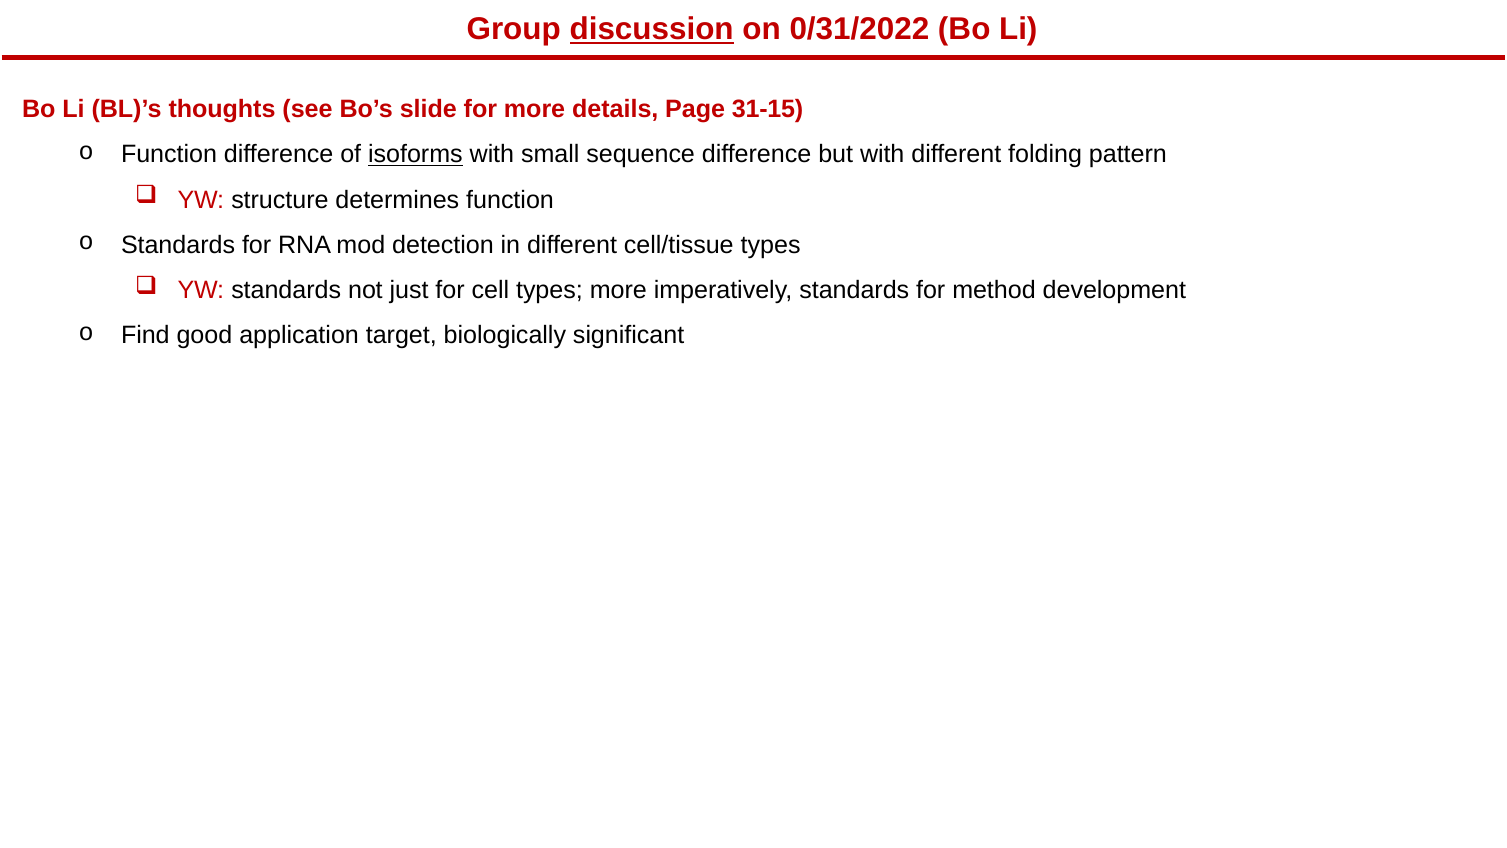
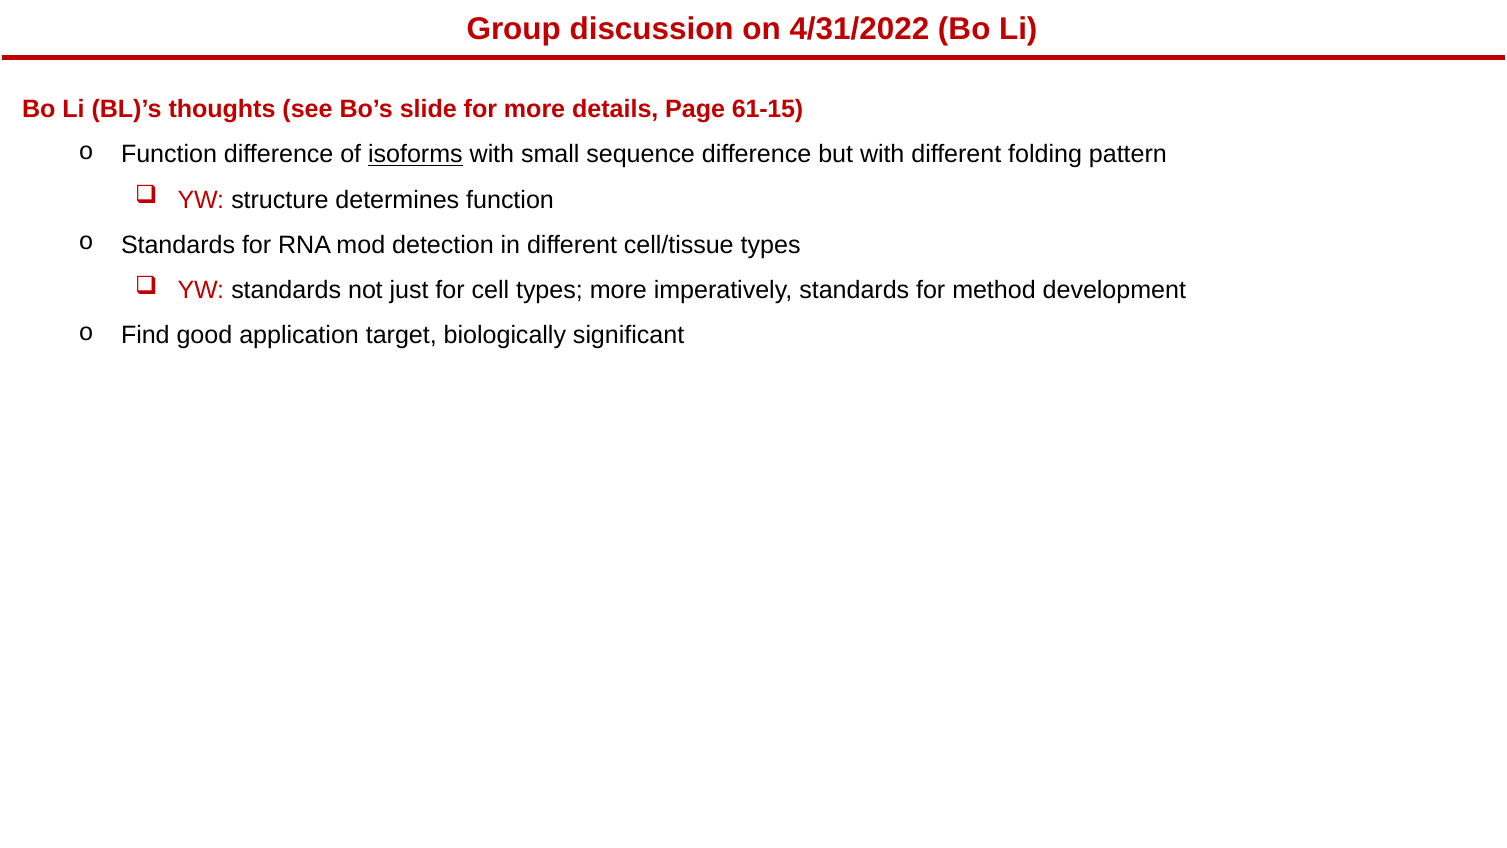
discussion underline: present -> none
0/31/2022: 0/31/2022 -> 4/31/2022
31-15: 31-15 -> 61-15
